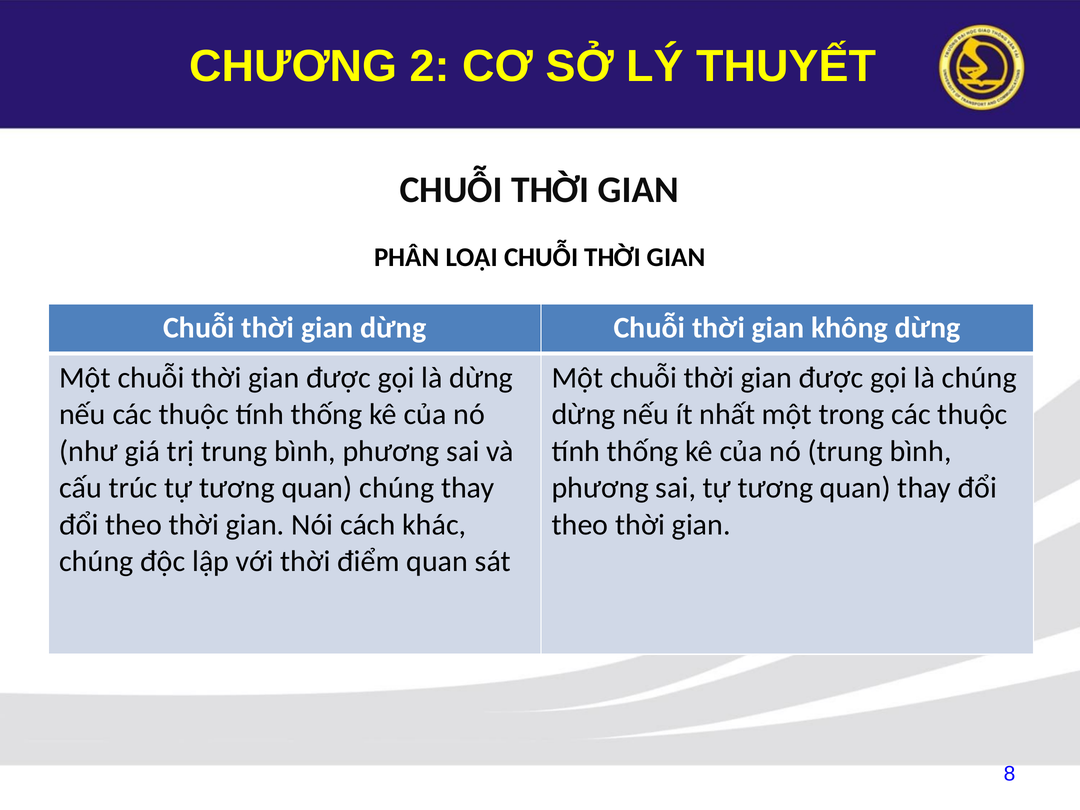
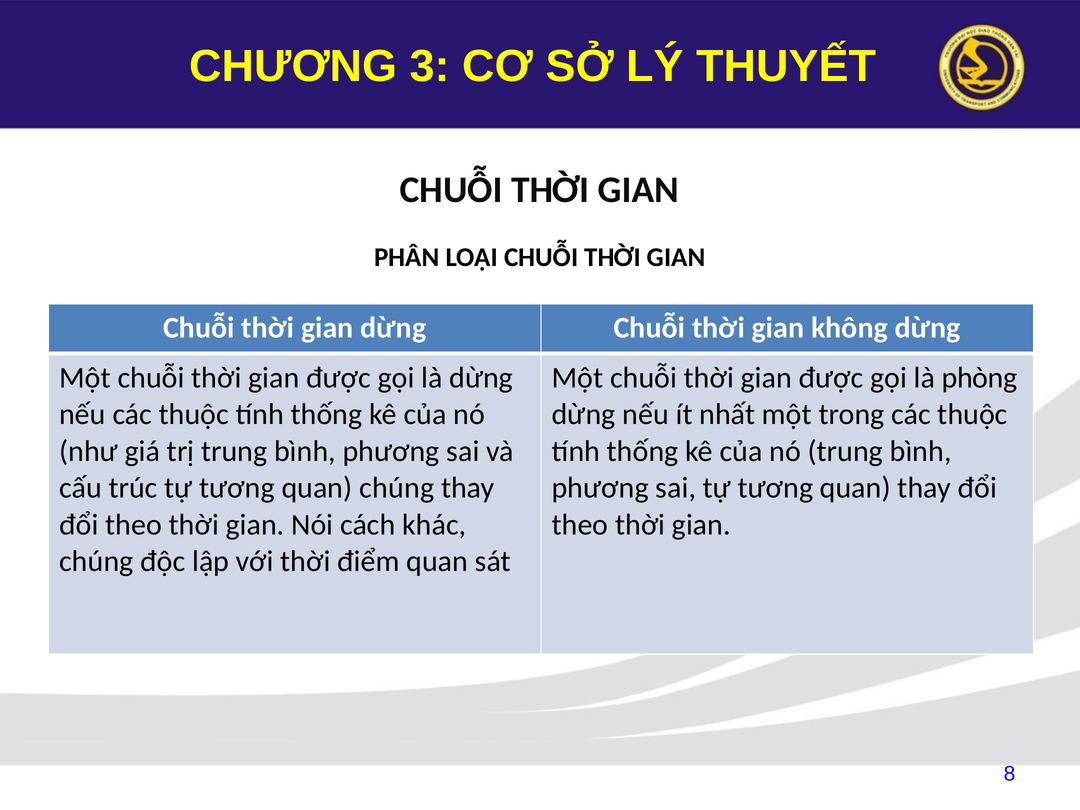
2: 2 -> 3
là chúng: chúng -> phòng
